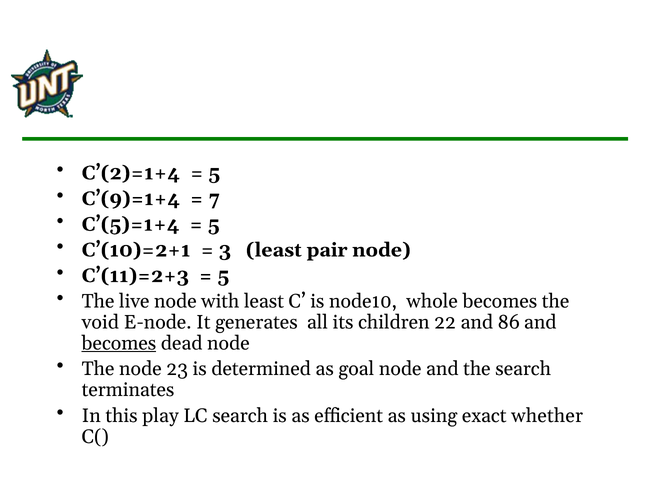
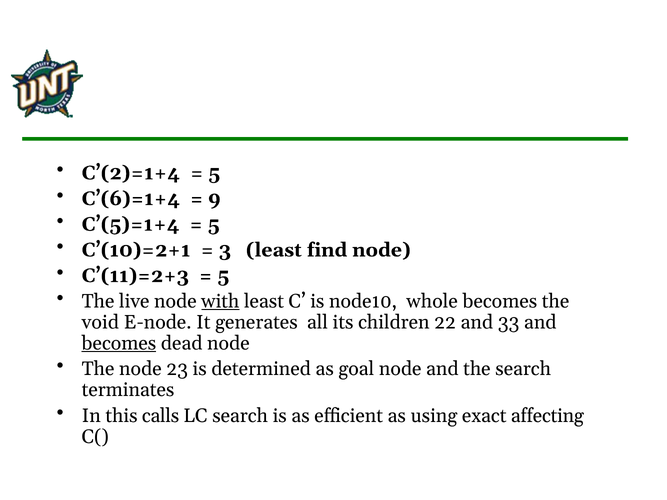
C’(9)=1+4: C’(9)=1+4 -> C’(6)=1+4
7: 7 -> 9
pair: pair -> find
with underline: none -> present
86: 86 -> 33
play: play -> calls
whether: whether -> affecting
